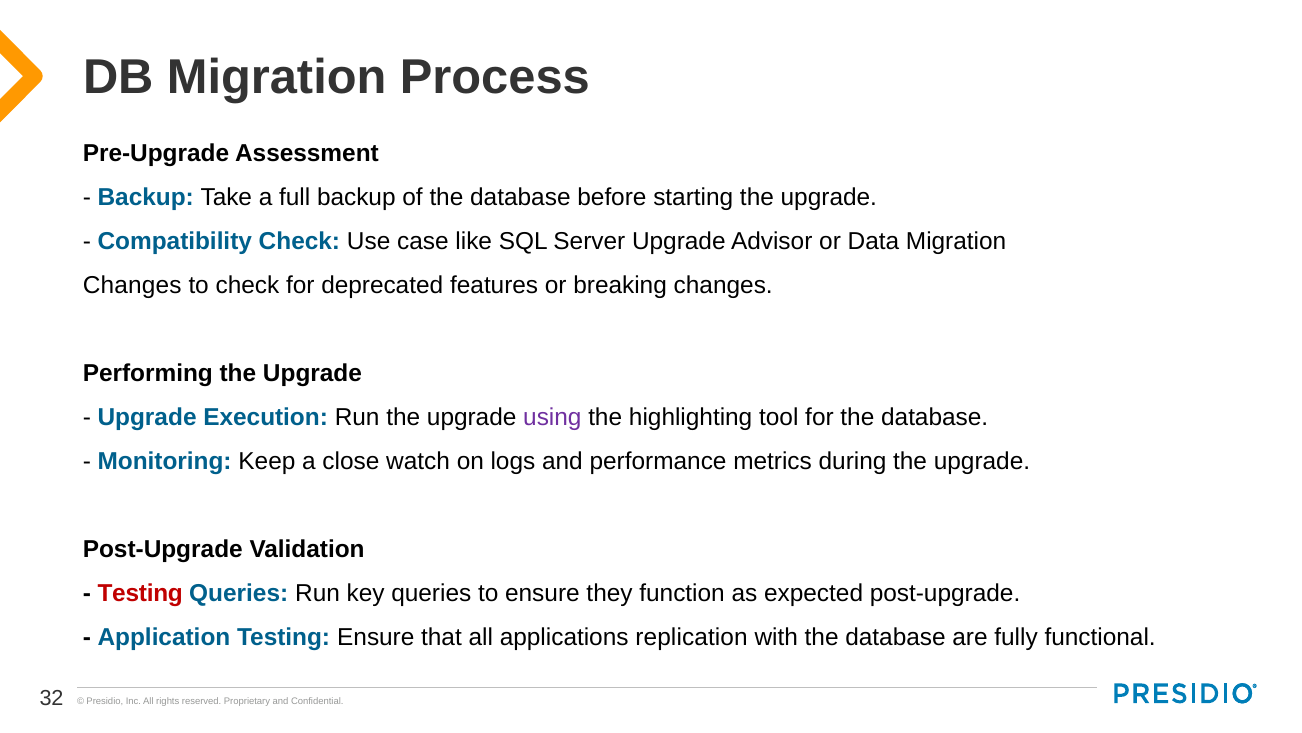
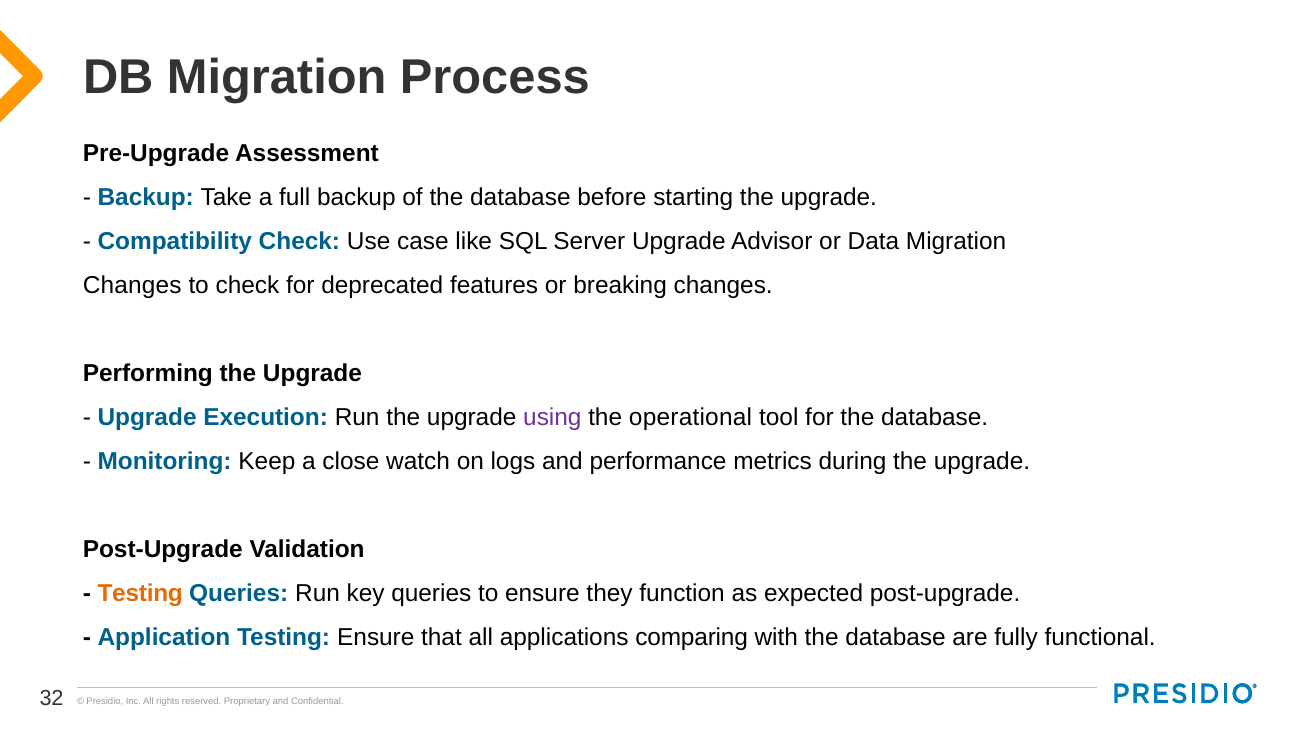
highlighting: highlighting -> operational
Testing at (140, 593) colour: red -> orange
replication: replication -> comparing
